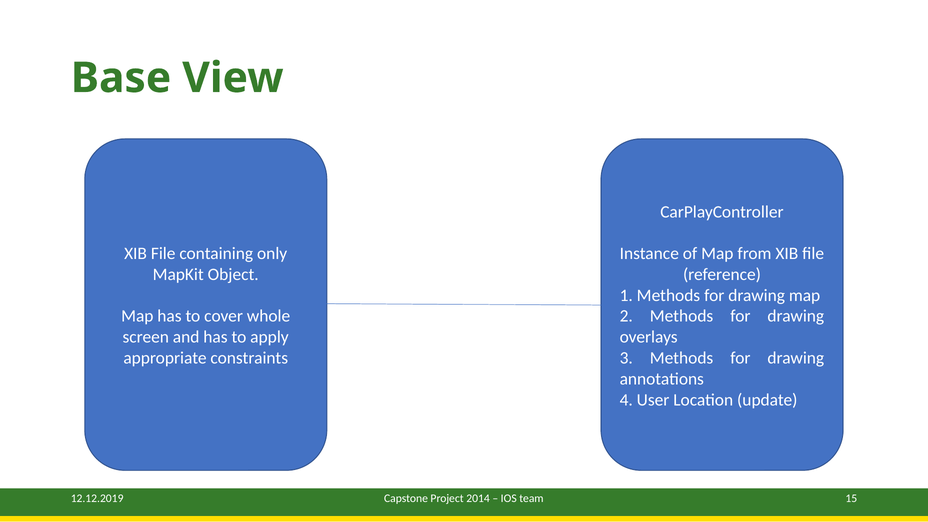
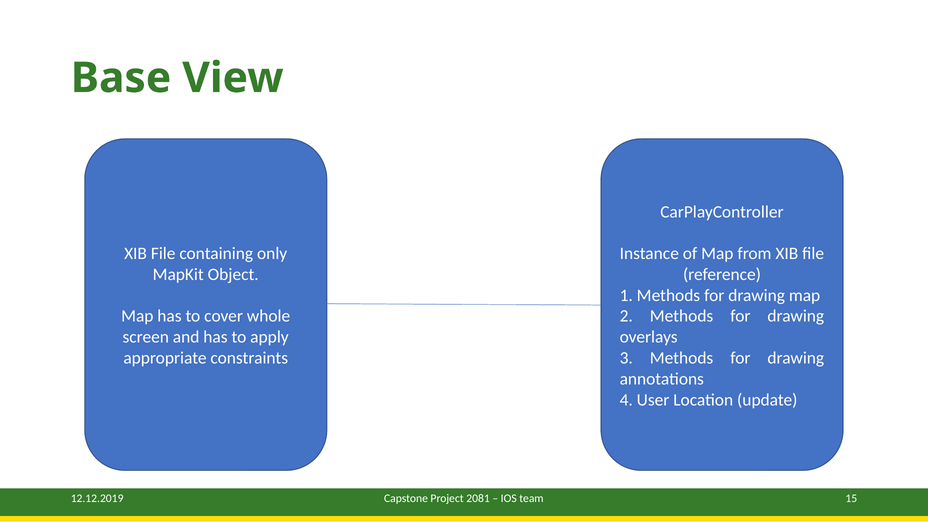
2014: 2014 -> 2081
